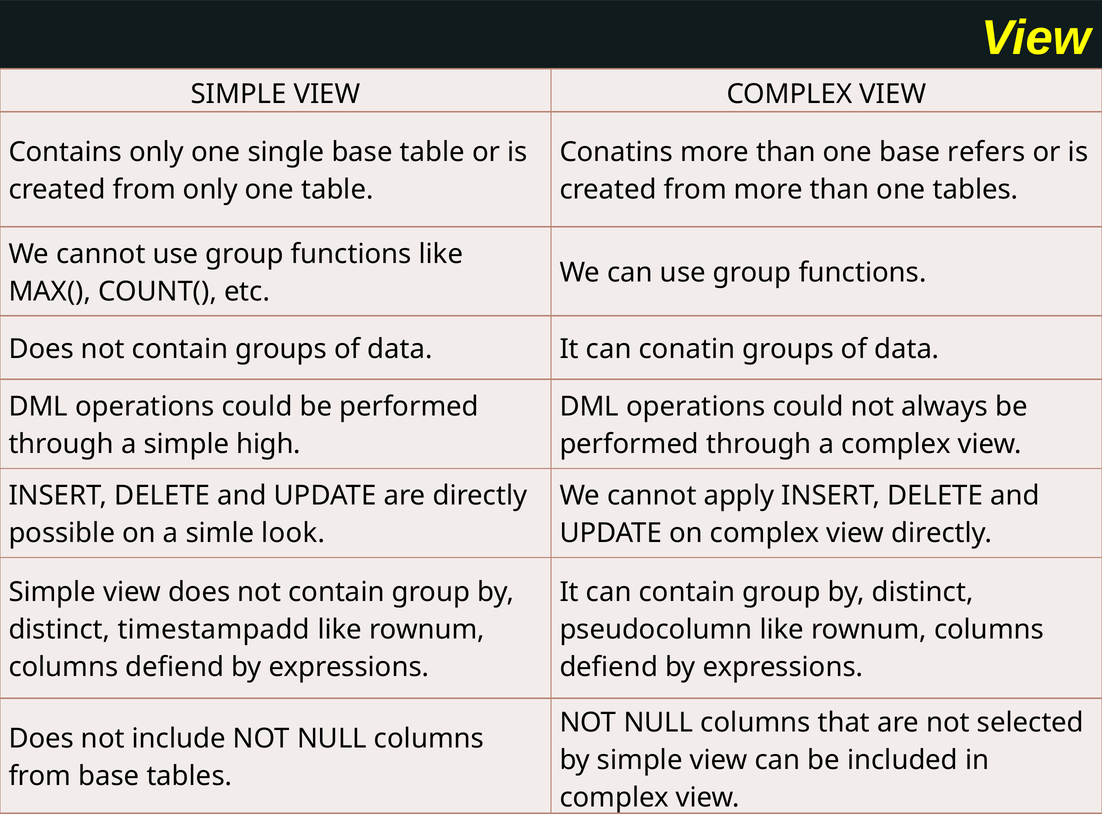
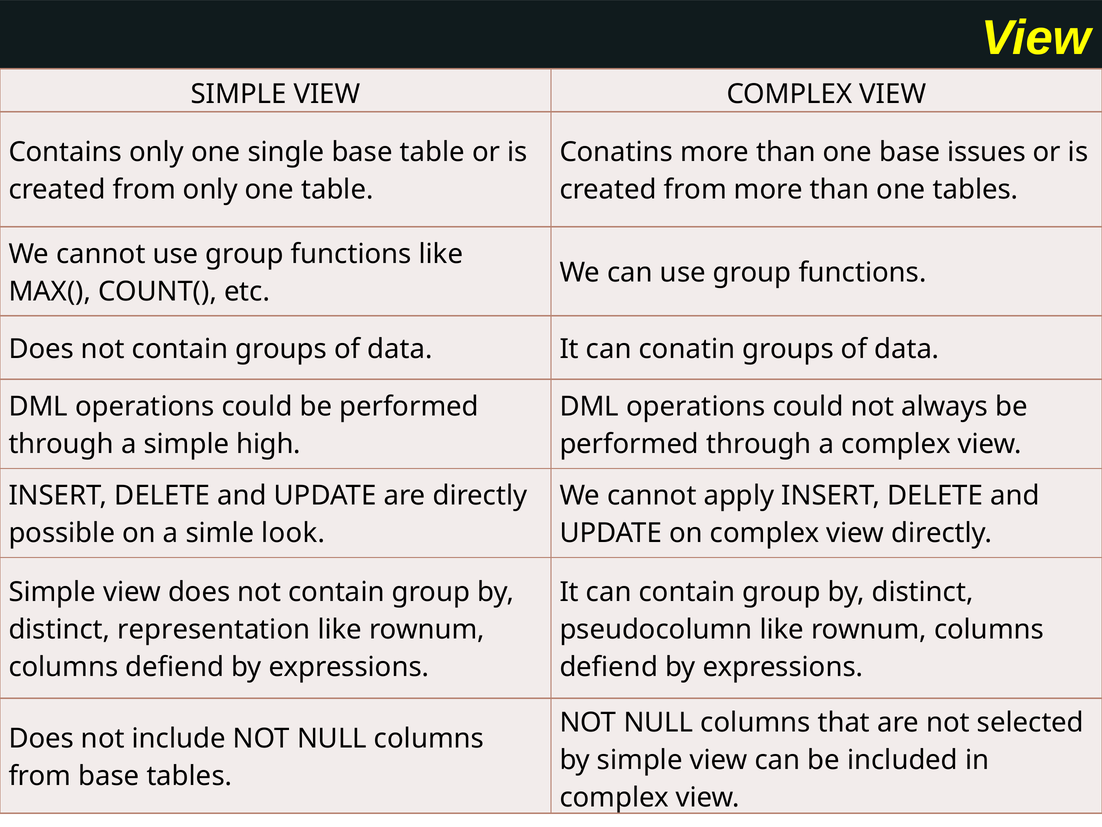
refers: refers -> issues
timestampadd: timestampadd -> representation
